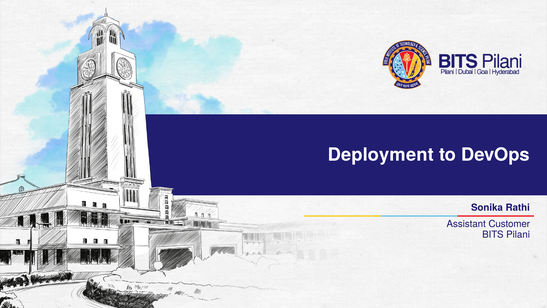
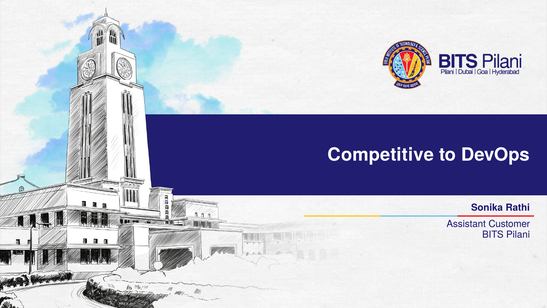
Deployment: Deployment -> Competitive
